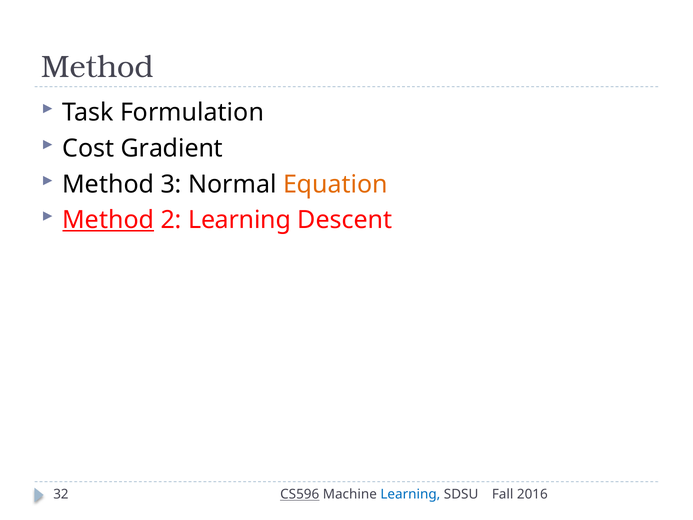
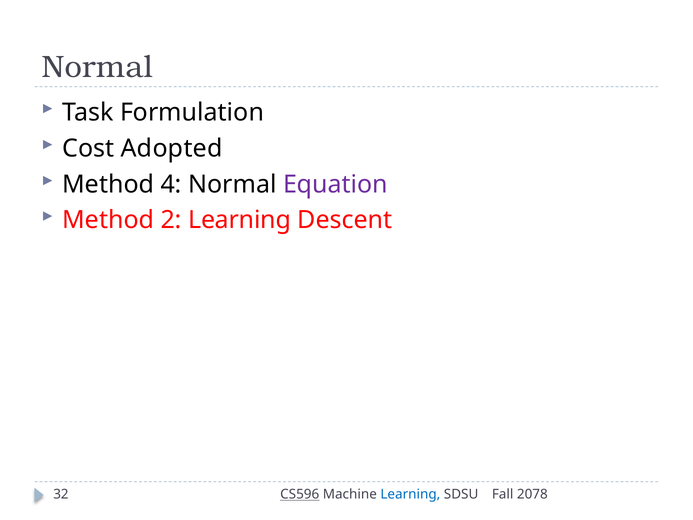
Method at (98, 67): Method -> Normal
Gradient: Gradient -> Adopted
3: 3 -> 4
Equation colour: orange -> purple
Method at (108, 220) underline: present -> none
2016: 2016 -> 2078
